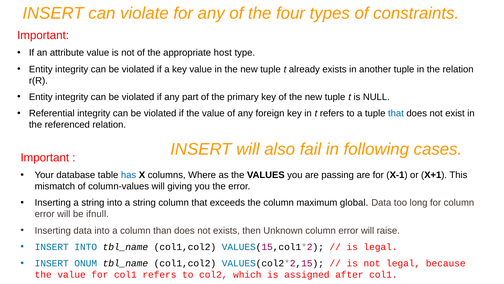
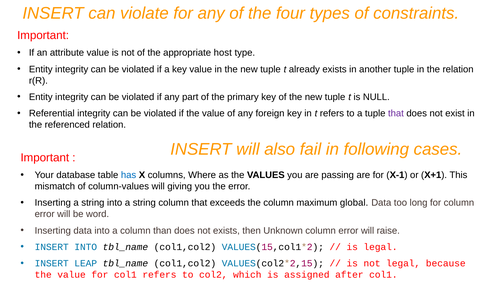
that at (396, 113) colour: blue -> purple
ifnull: ifnull -> word
ONUM: ONUM -> LEAP
